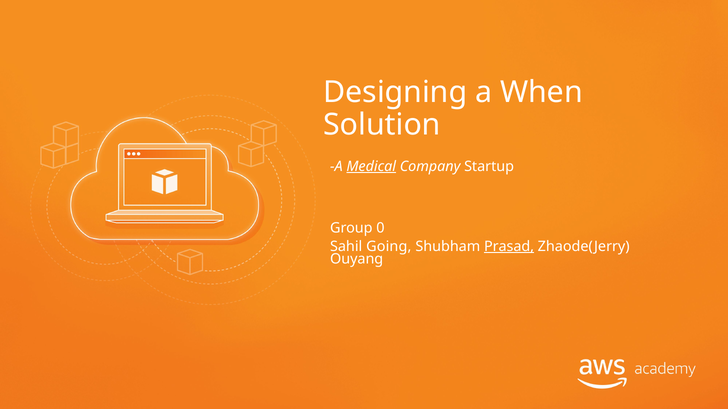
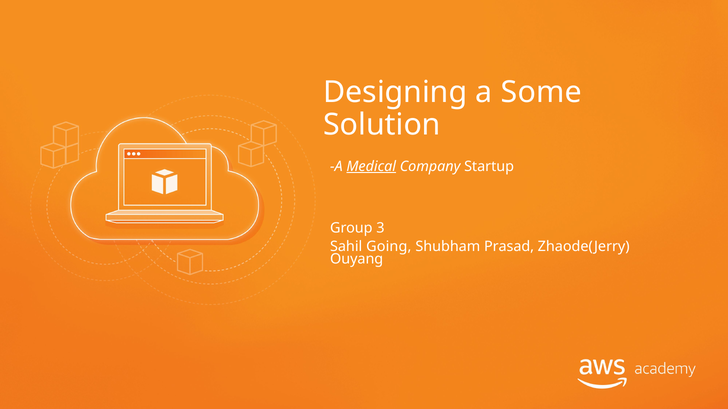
When: When -> Some
0: 0 -> 3
Prasad underline: present -> none
